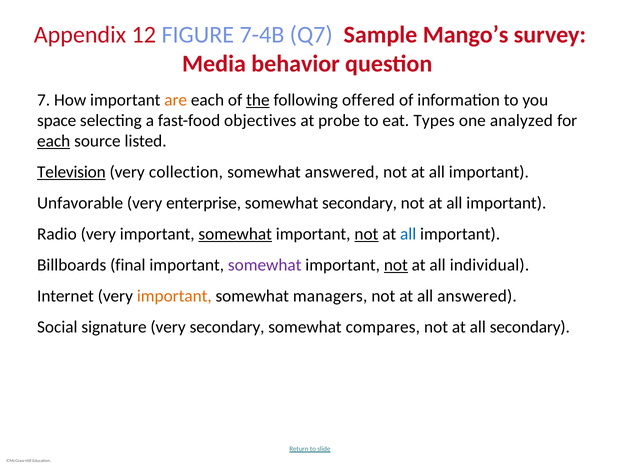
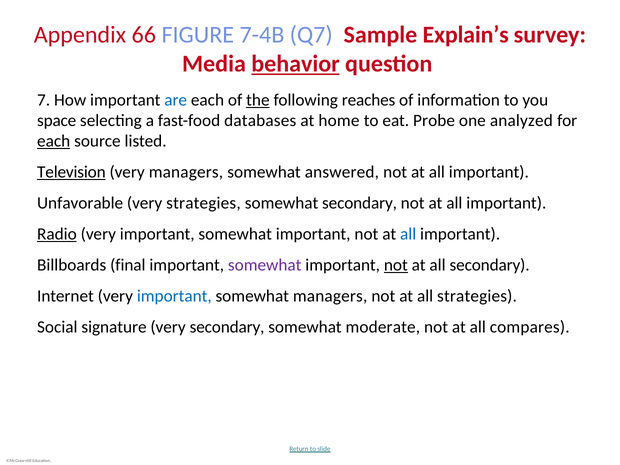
12: 12 -> 66
Mango’s: Mango’s -> Explain’s
behavior underline: none -> present
are colour: orange -> blue
offered: offered -> reaches
objectives: objectives -> databases
probe: probe -> home
Types: Types -> Probe
very collection: collection -> managers
very enterprise: enterprise -> strategies
Radio underline: none -> present
somewhat at (235, 234) underline: present -> none
not at (366, 234) underline: present -> none
all individual: individual -> secondary
important at (174, 296) colour: orange -> blue
all answered: answered -> strategies
compares: compares -> moderate
all secondary: secondary -> compares
